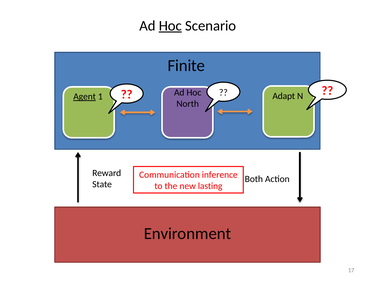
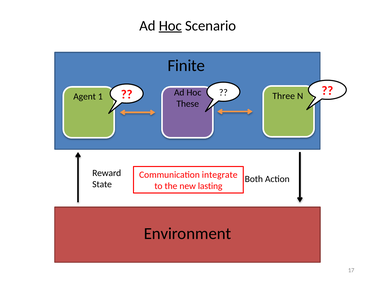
Agent underline: present -> none
Adapt: Adapt -> Three
North: North -> These
inference: inference -> integrate
